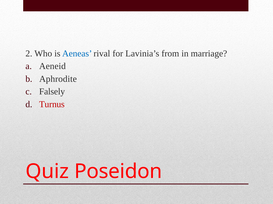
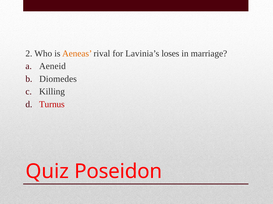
Aeneas colour: blue -> orange
from: from -> loses
Aphrodite: Aphrodite -> Diomedes
Falsely: Falsely -> Killing
